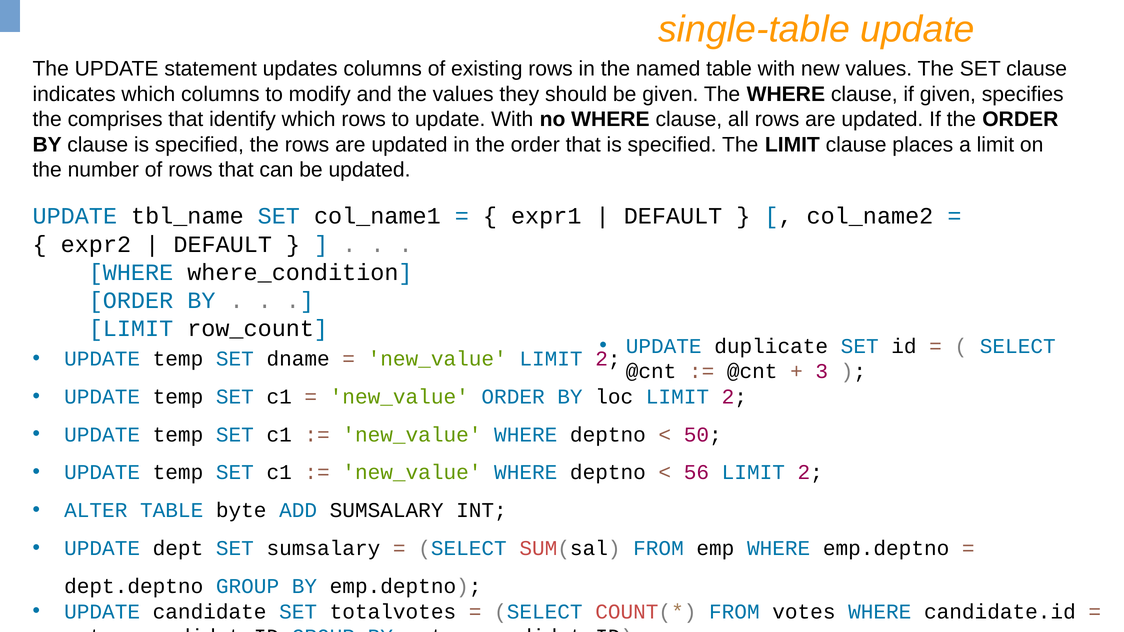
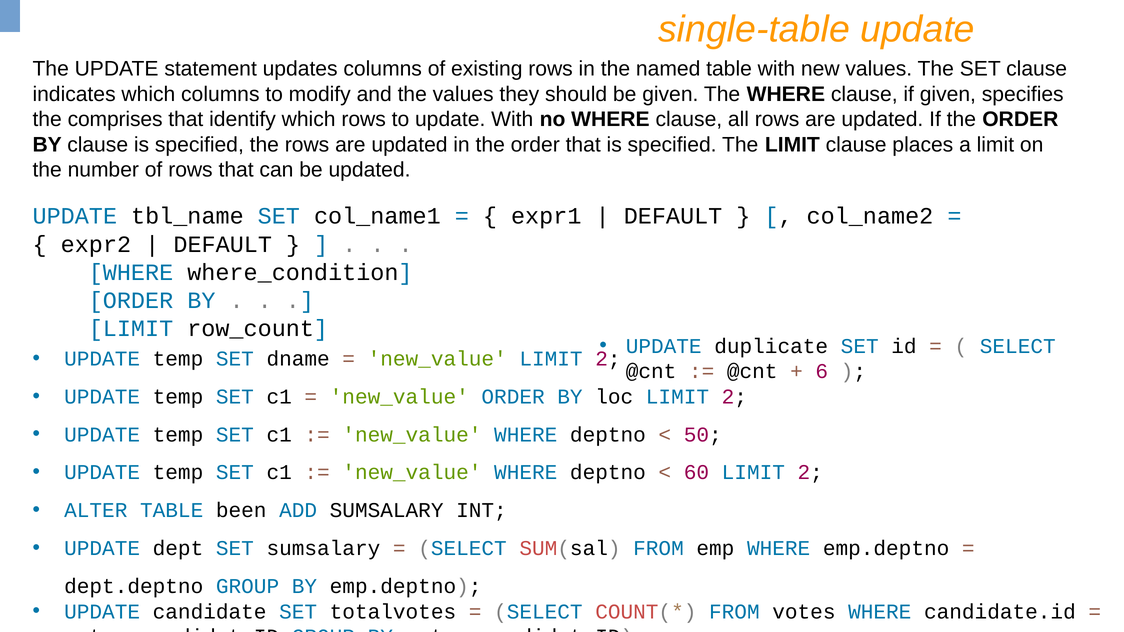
3: 3 -> 6
56: 56 -> 60
byte: byte -> been
